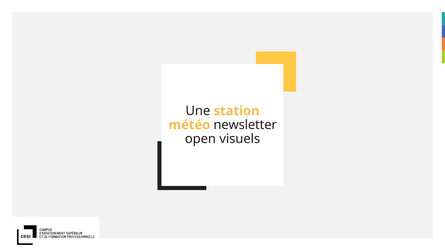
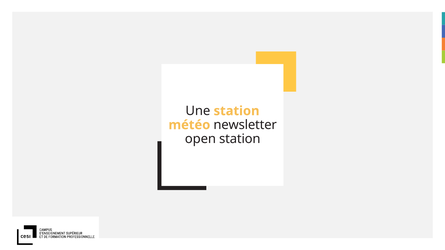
visuels at (240, 139): visuels -> station
